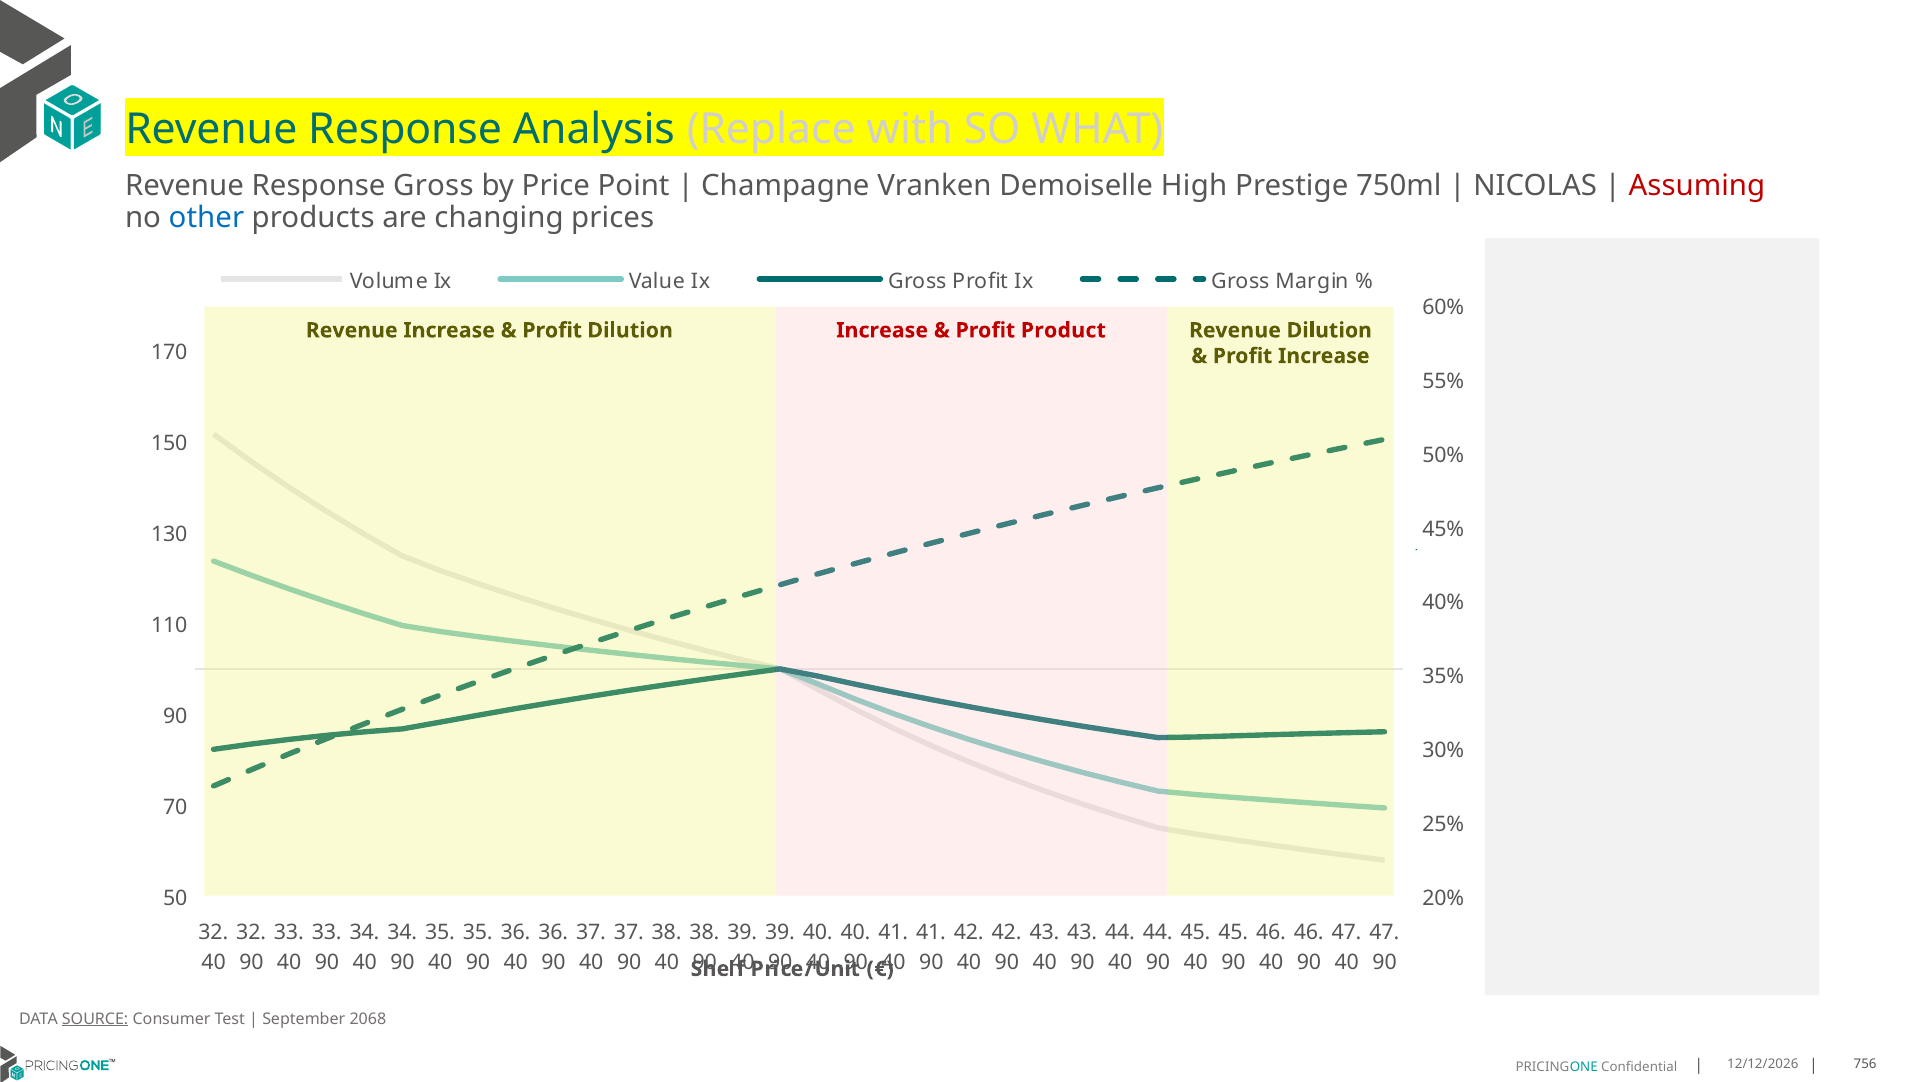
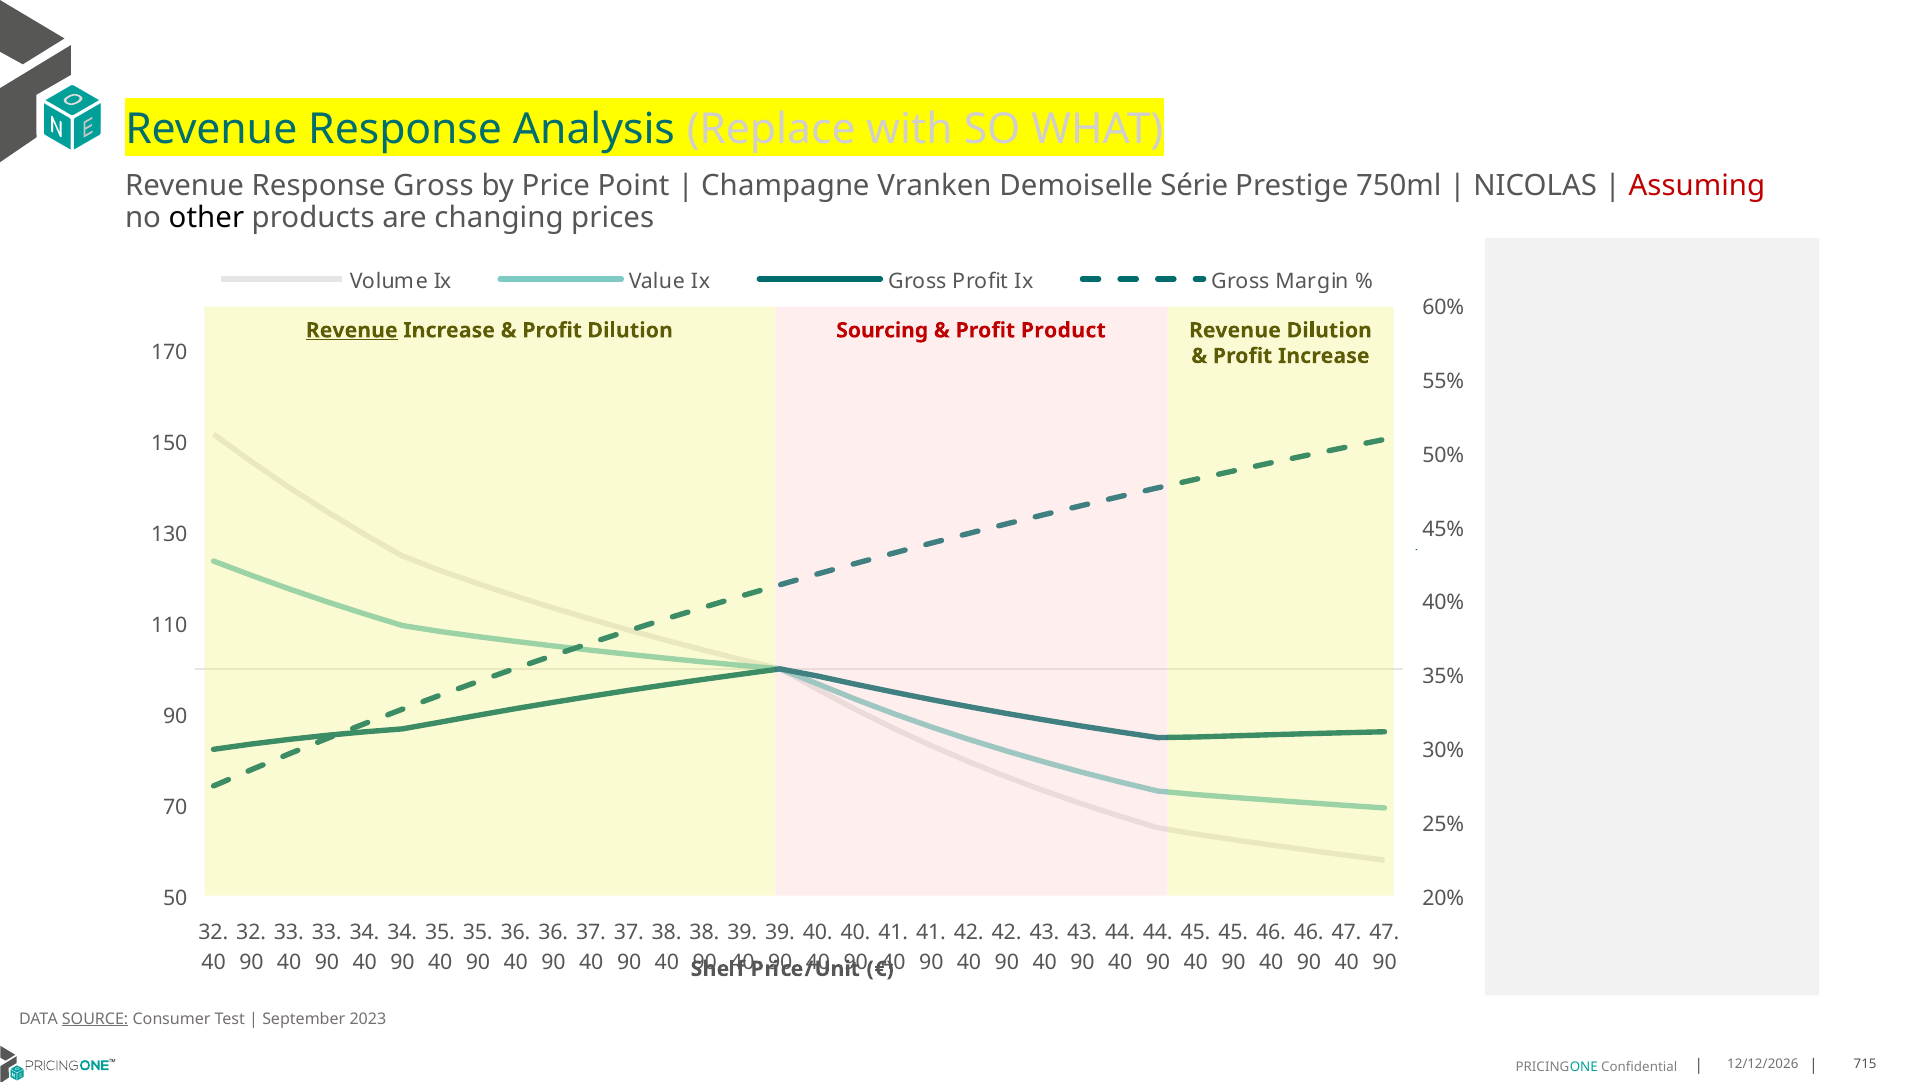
High: High -> Série
other colour: blue -> black
Revenue at (352, 330) underline: none -> present
Dilution Increase: Increase -> Sourcing
2068: 2068 -> 2023
756: 756 -> 715
